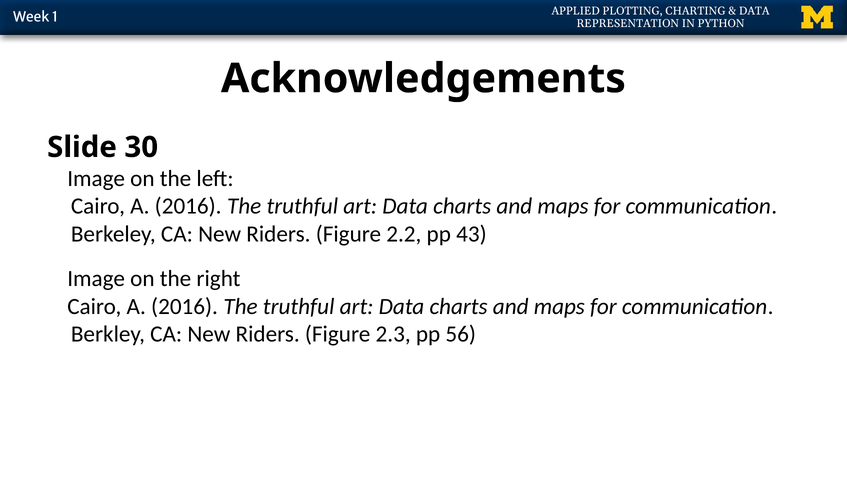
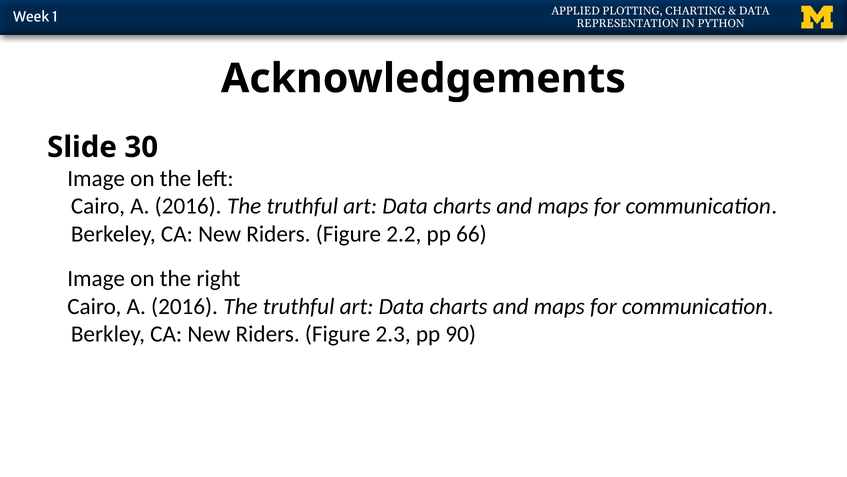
43: 43 -> 66
56: 56 -> 90
